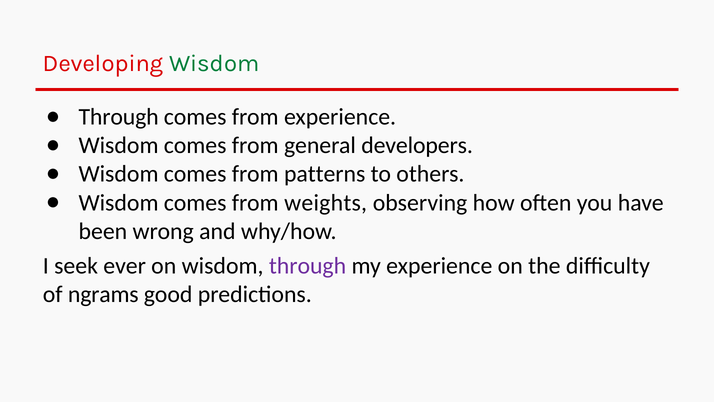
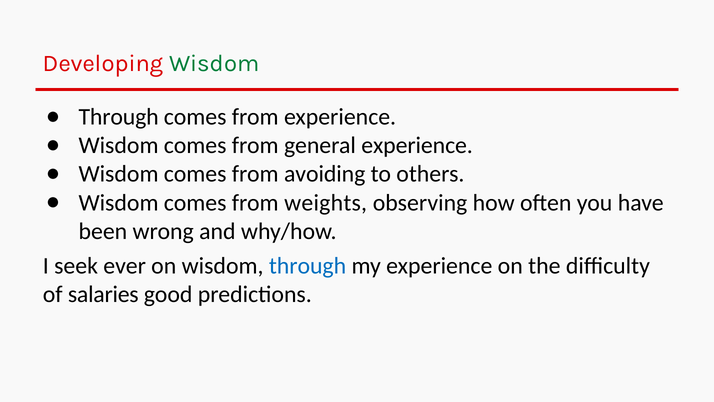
general developers: developers -> experience
patterns: patterns -> avoiding
through at (308, 266) colour: purple -> blue
ngrams: ngrams -> salaries
